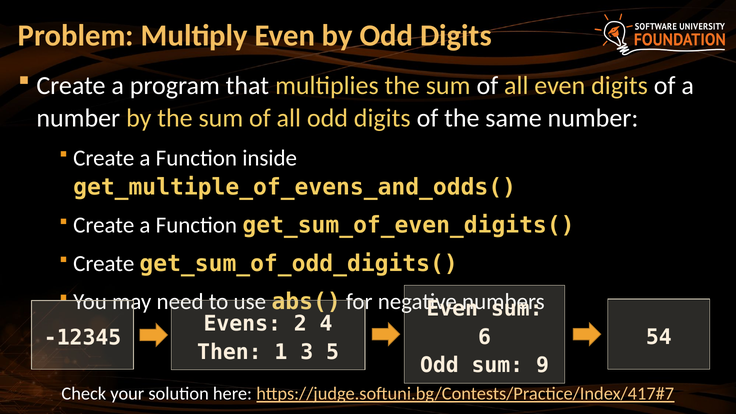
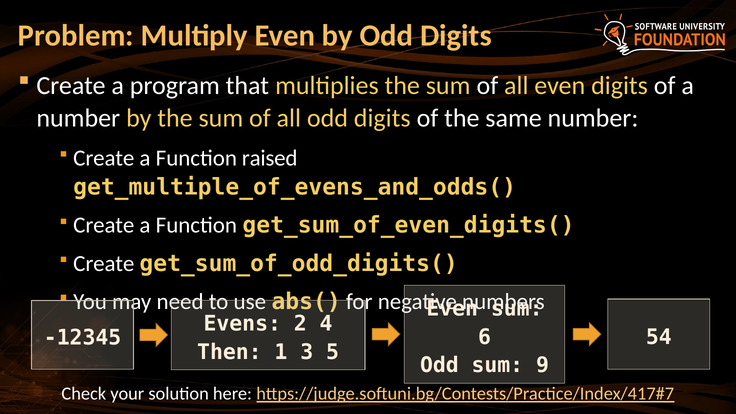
inside: inside -> raised
